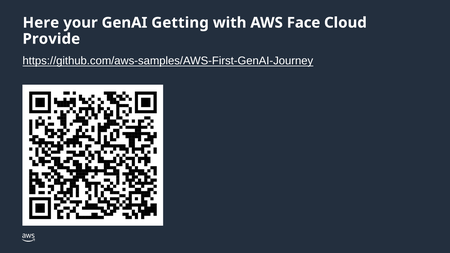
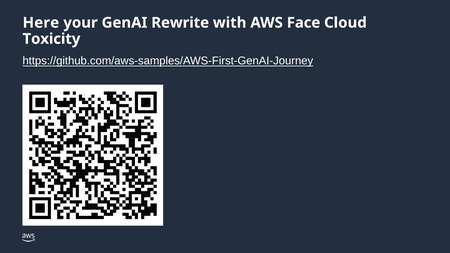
Getting: Getting -> Rewrite
Provide: Provide -> Toxicity
